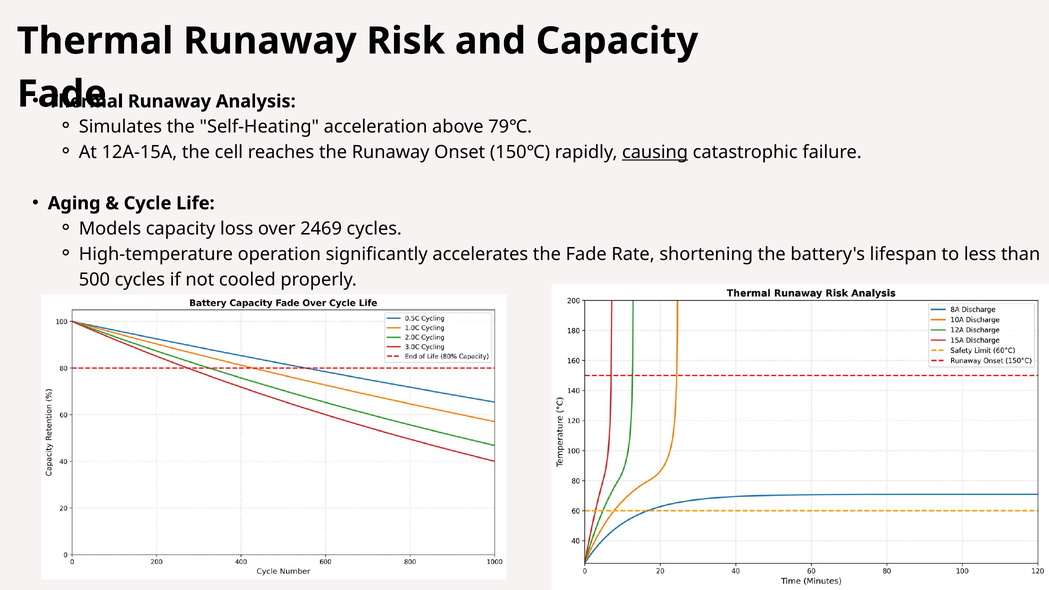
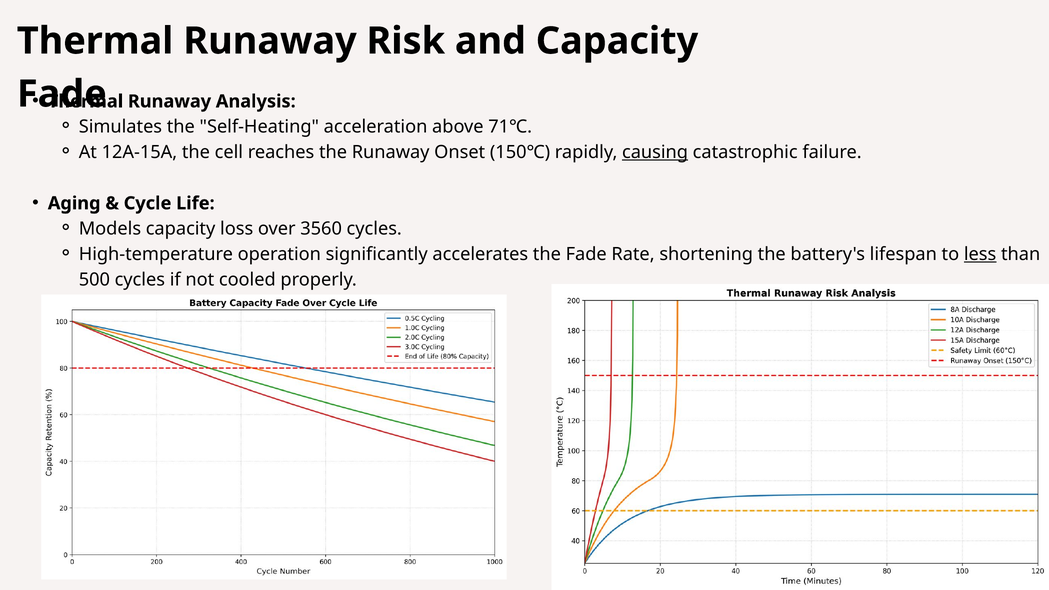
79℃: 79℃ -> 71℃
2469: 2469 -> 3560
less underline: none -> present
